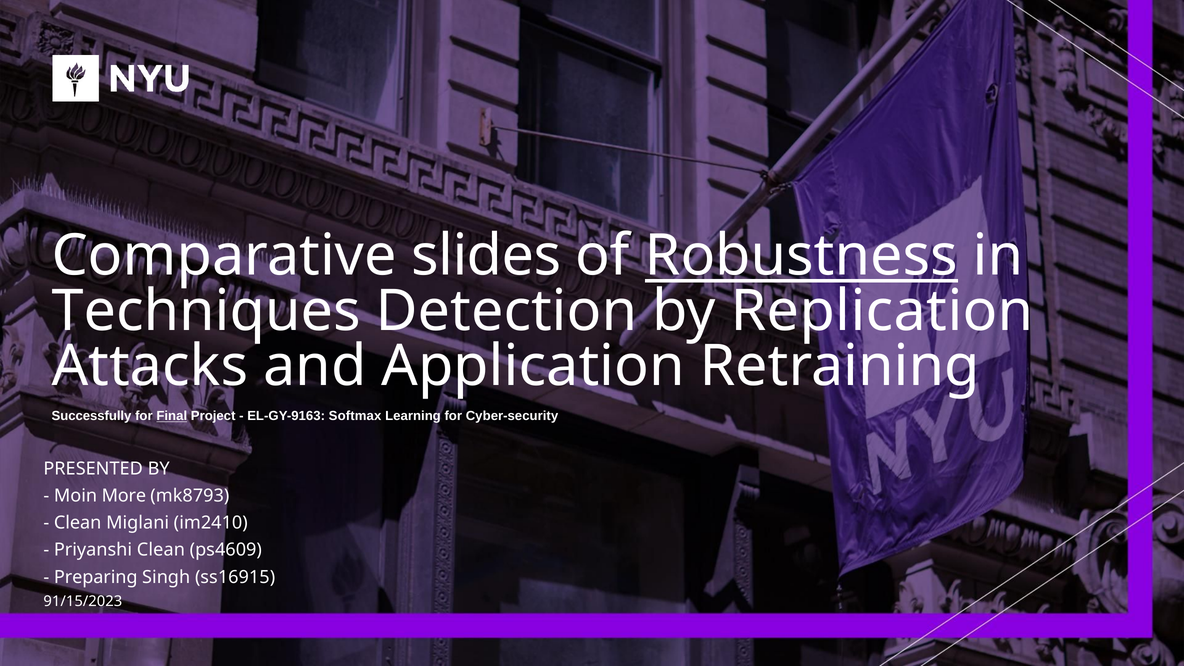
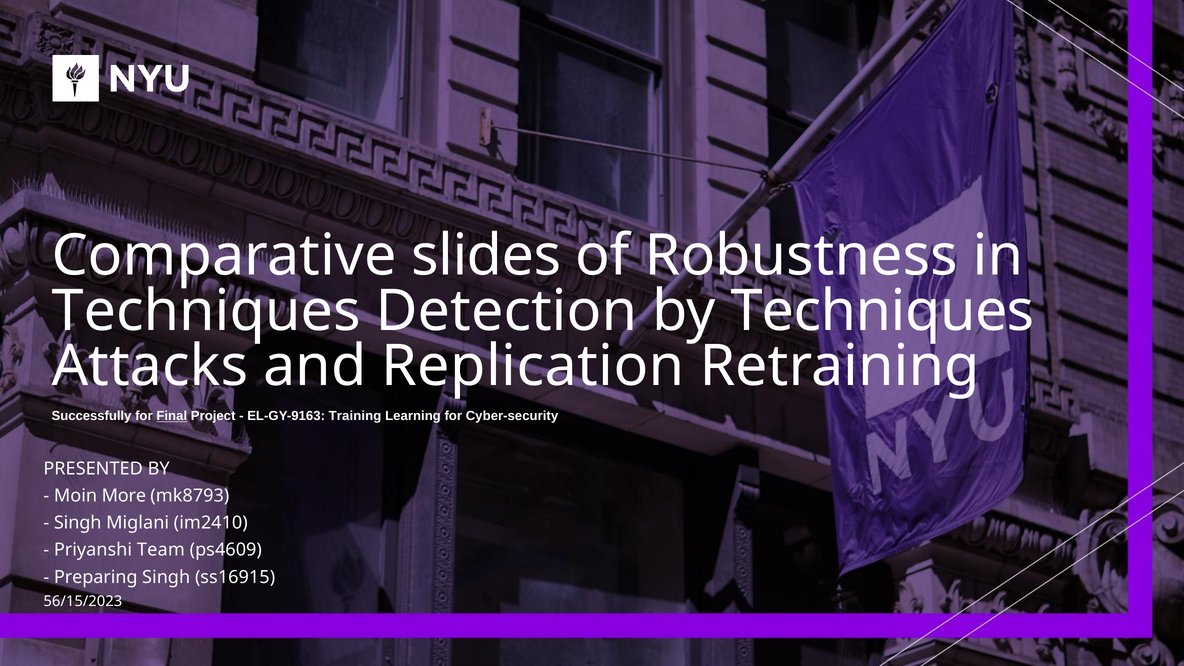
Robustness underline: present -> none
by Replication: Replication -> Techniques
Application: Application -> Replication
Softmax: Softmax -> Training
Clean at (78, 523): Clean -> Singh
Priyanshi Clean: Clean -> Team
91/15/2023: 91/15/2023 -> 56/15/2023
